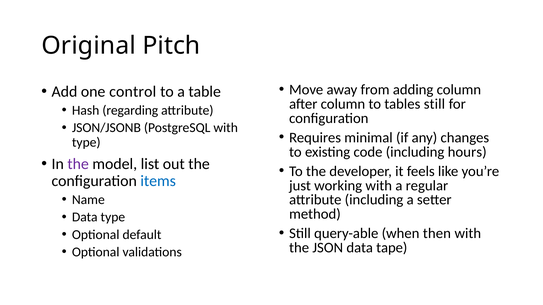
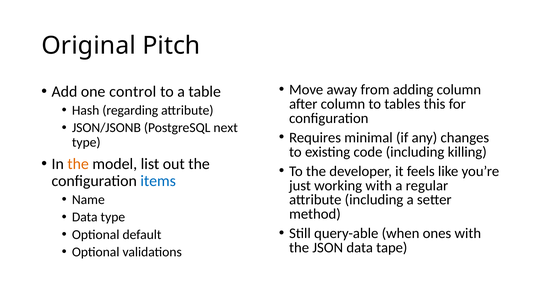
tables still: still -> this
PostgreSQL with: with -> next
hours: hours -> killing
the at (78, 164) colour: purple -> orange
then: then -> ones
